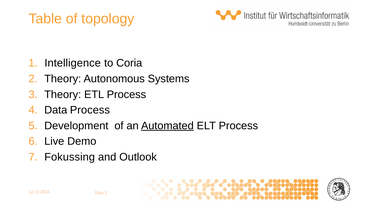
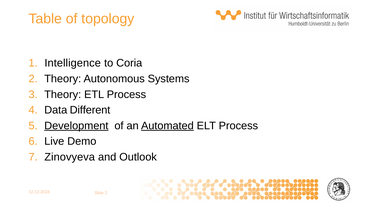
Data Process: Process -> Different
Development underline: none -> present
Fokussing: Fokussing -> Zinovyeva
